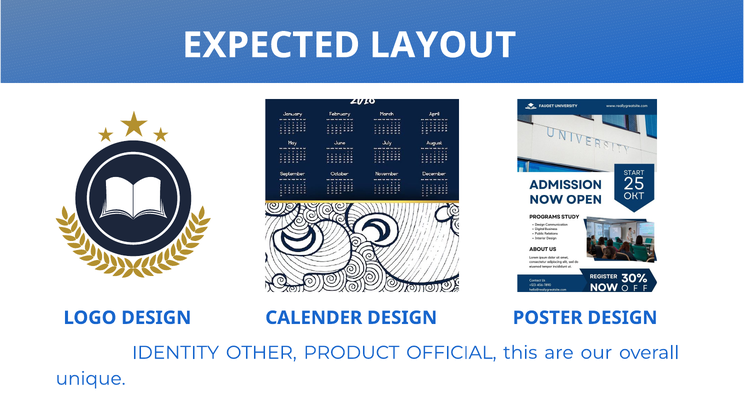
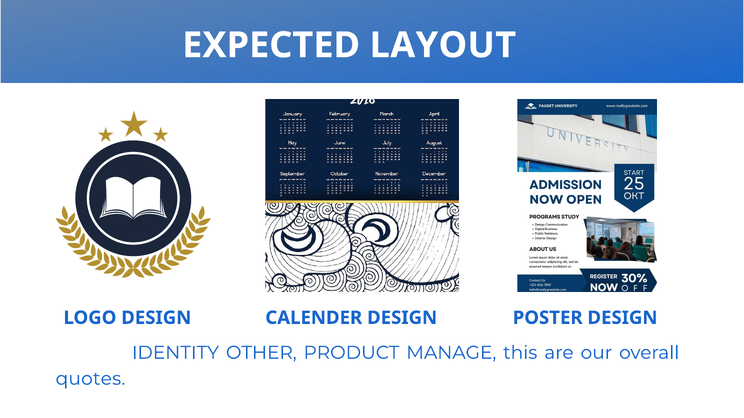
OFFICIAL: OFFICIAL -> MANAGE
unique: unique -> quotes
